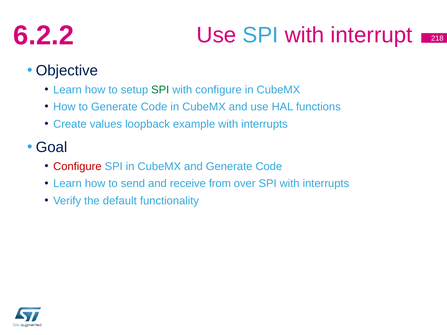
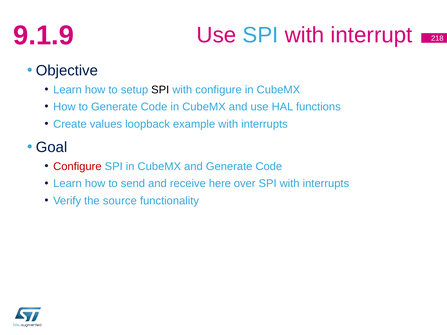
6.2.2: 6.2.2 -> 9.1.9
SPI at (160, 90) colour: green -> black
from: from -> here
default: default -> source
